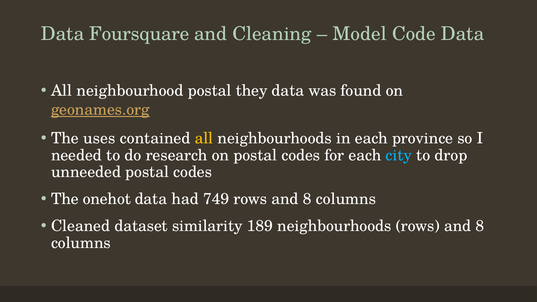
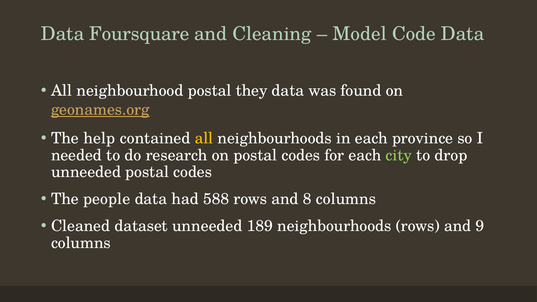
uses: uses -> help
city colour: light blue -> light green
onehot: onehot -> people
749: 749 -> 588
dataset similarity: similarity -> unneeded
neighbourhoods rows and 8: 8 -> 9
